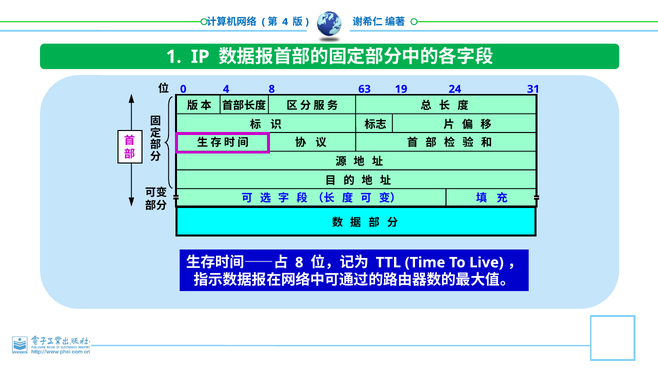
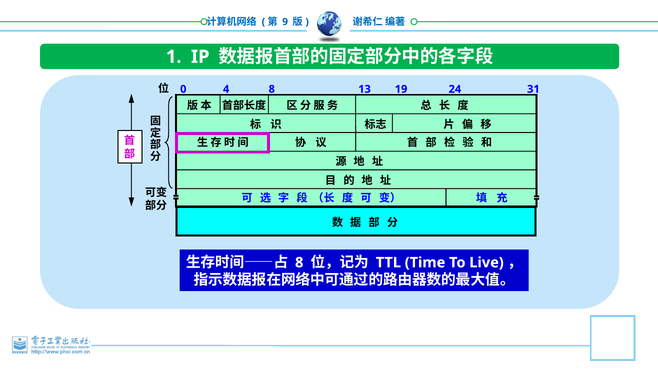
4 at (285, 22): 4 -> 9
63: 63 -> 13
